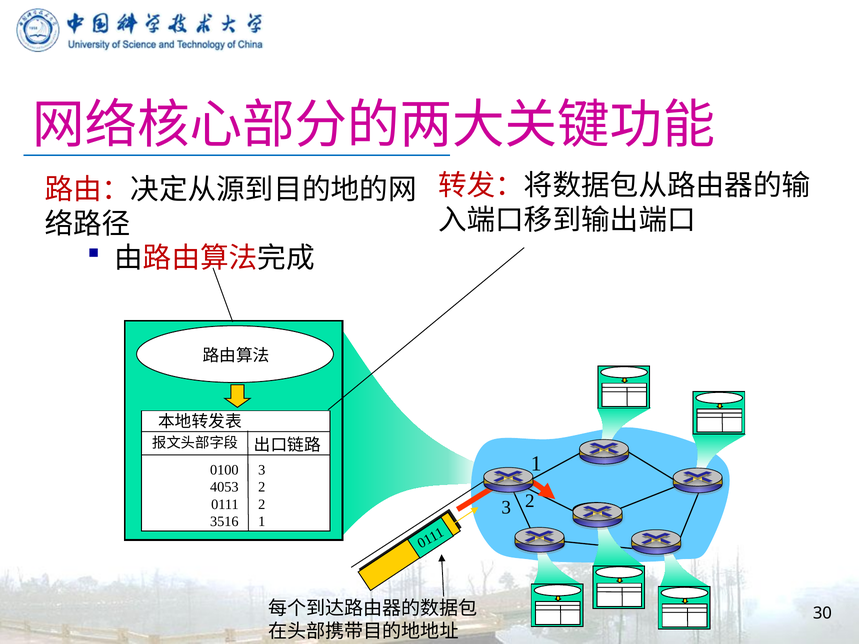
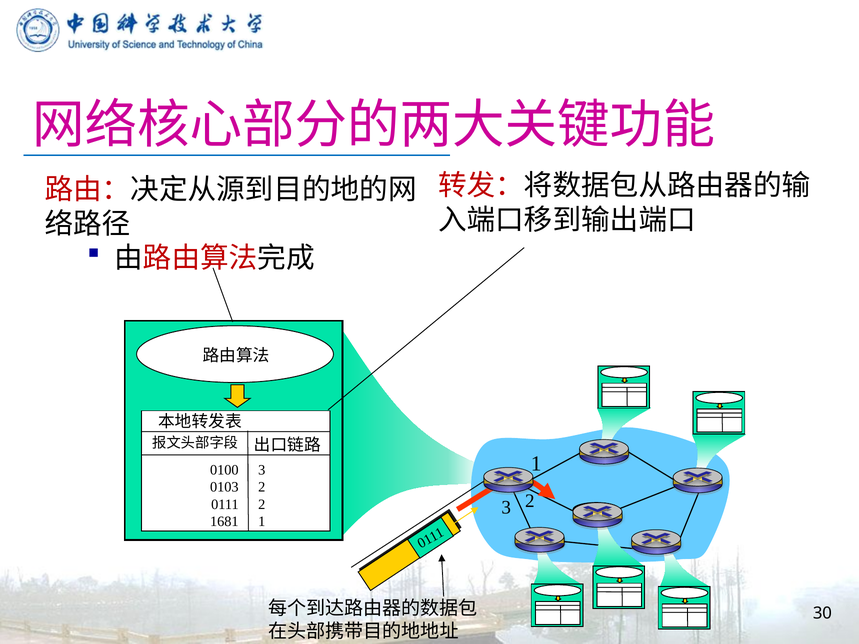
4053: 4053 -> 0103
3516: 3516 -> 1681
